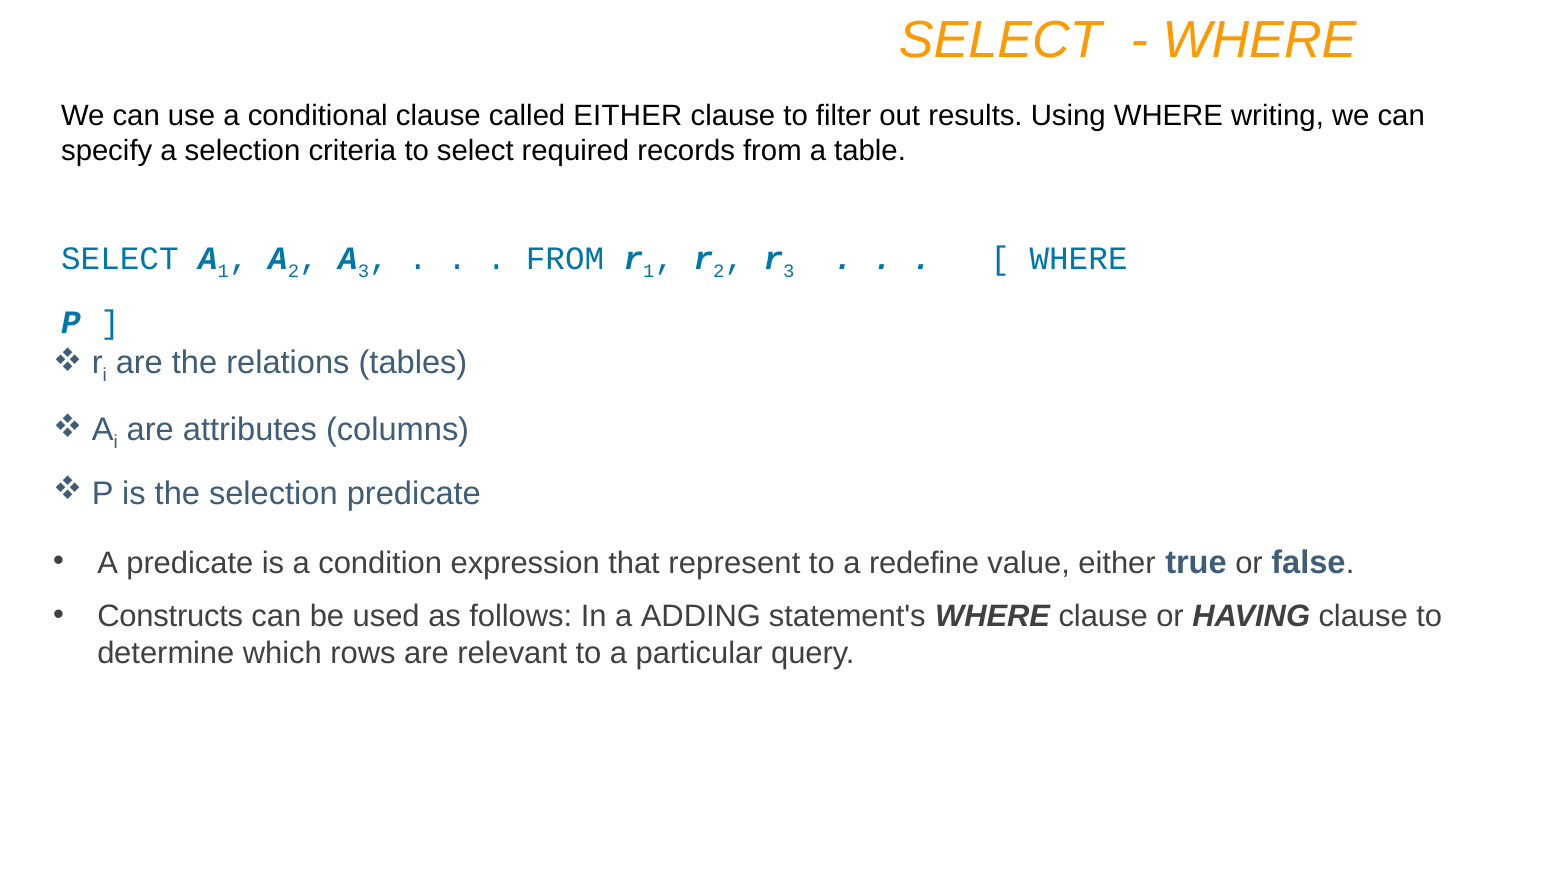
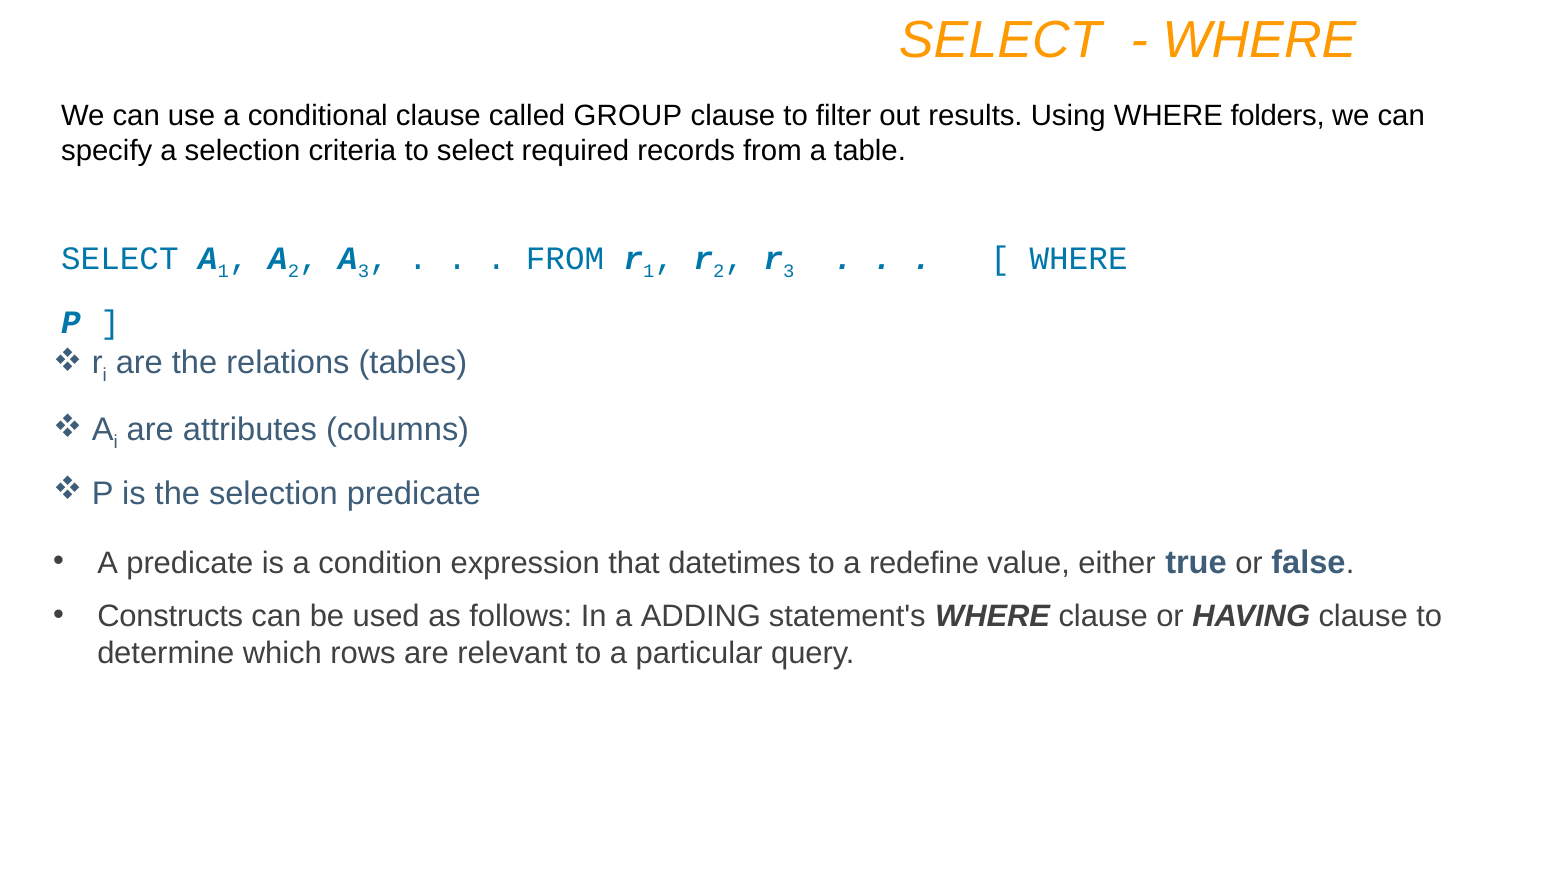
called EITHER: EITHER -> GROUP
writing: writing -> folders
represent: represent -> datetimes
